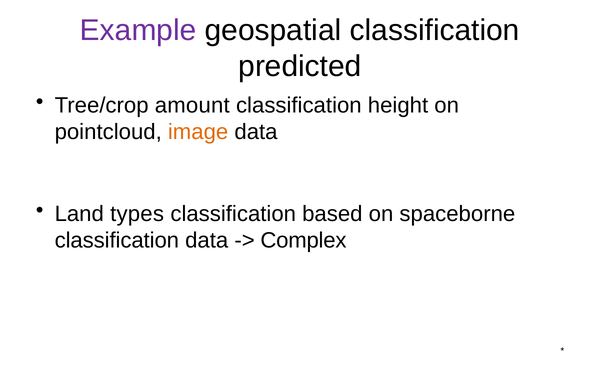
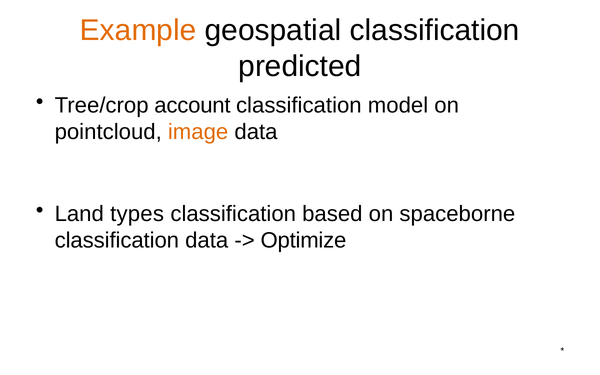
Example colour: purple -> orange
amount: amount -> account
height: height -> model
Complex: Complex -> Optimize
